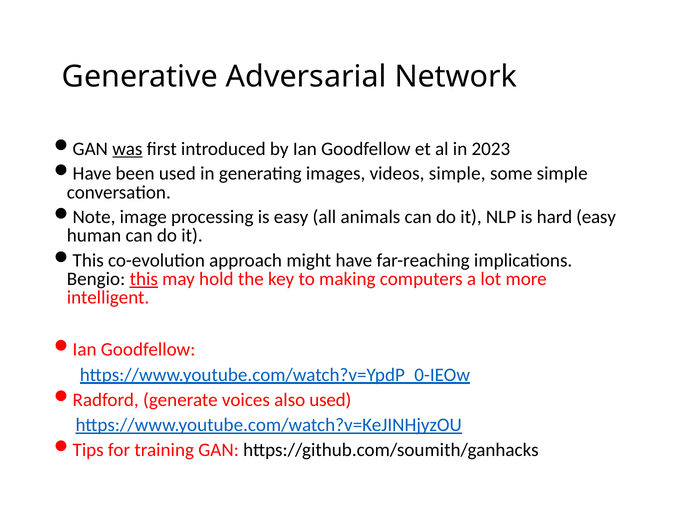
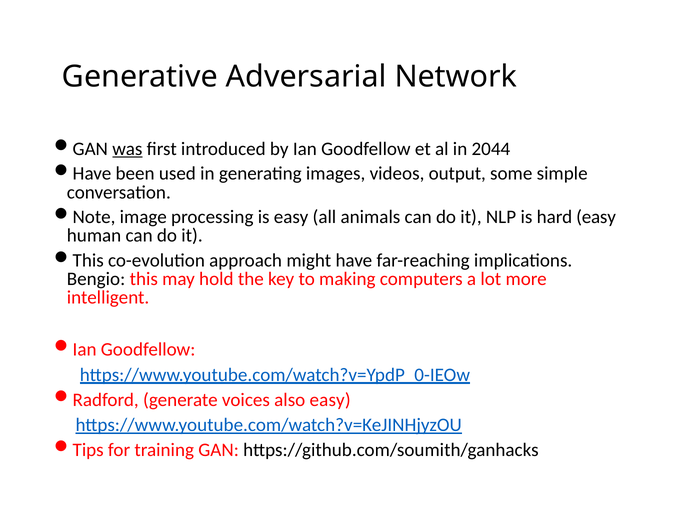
2023: 2023 -> 2044
videos simple: simple -> output
this at (144, 279) underline: present -> none
also used: used -> easy
